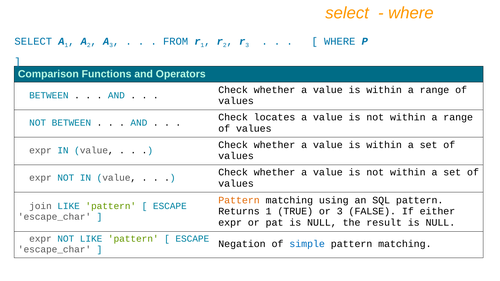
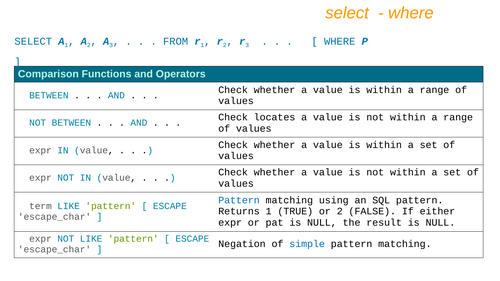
Pattern at (239, 200) colour: orange -> blue
join: join -> term
or 3: 3 -> 2
